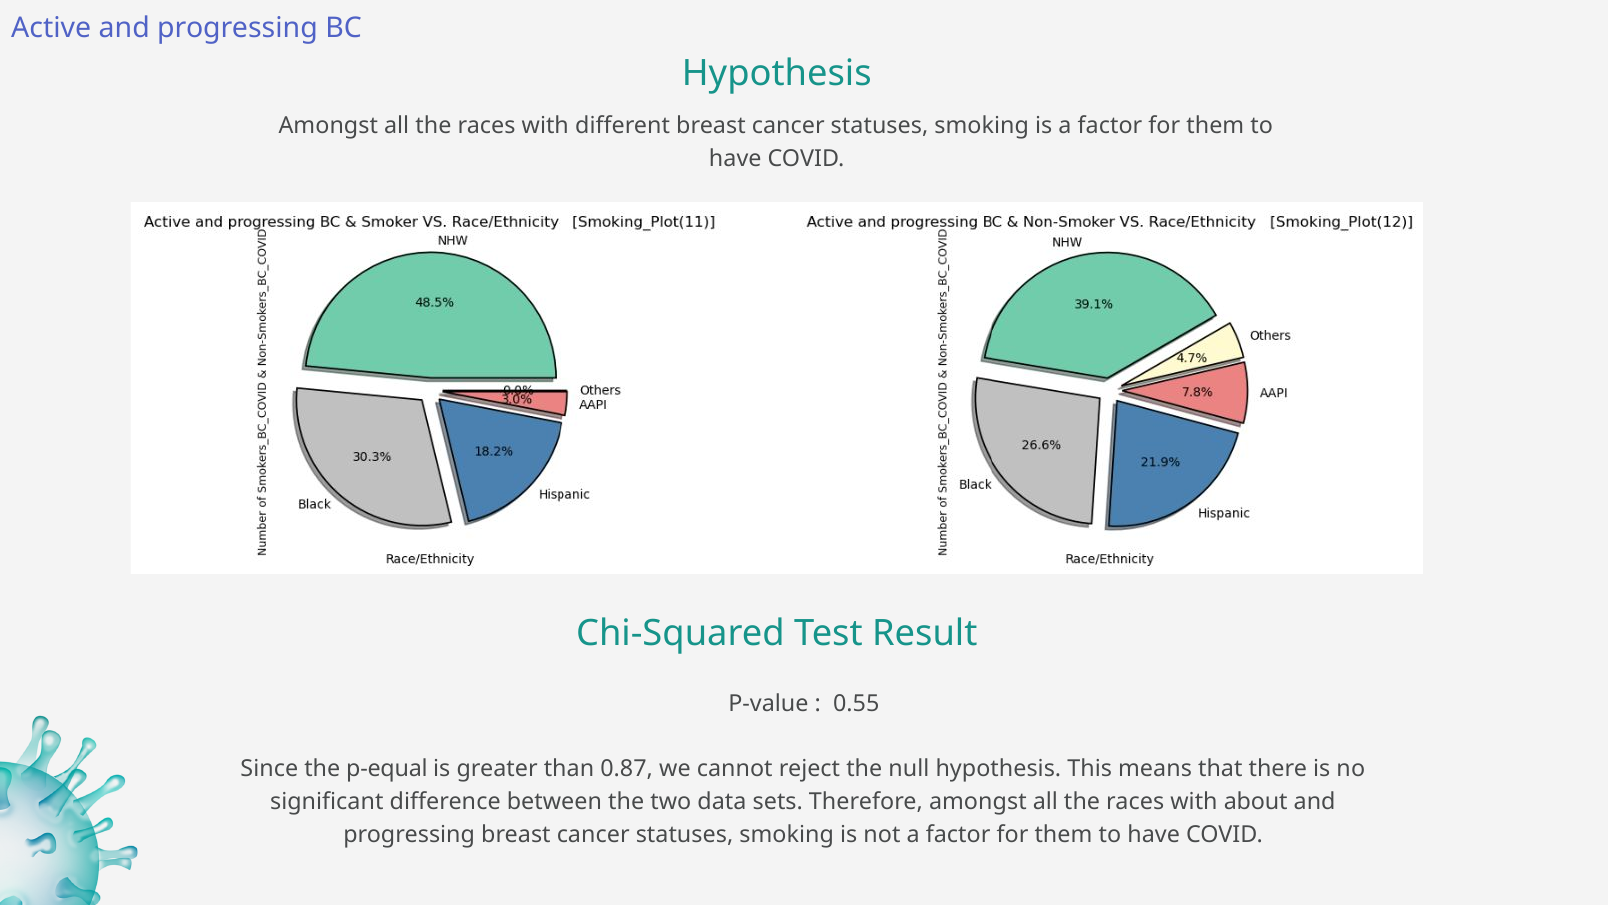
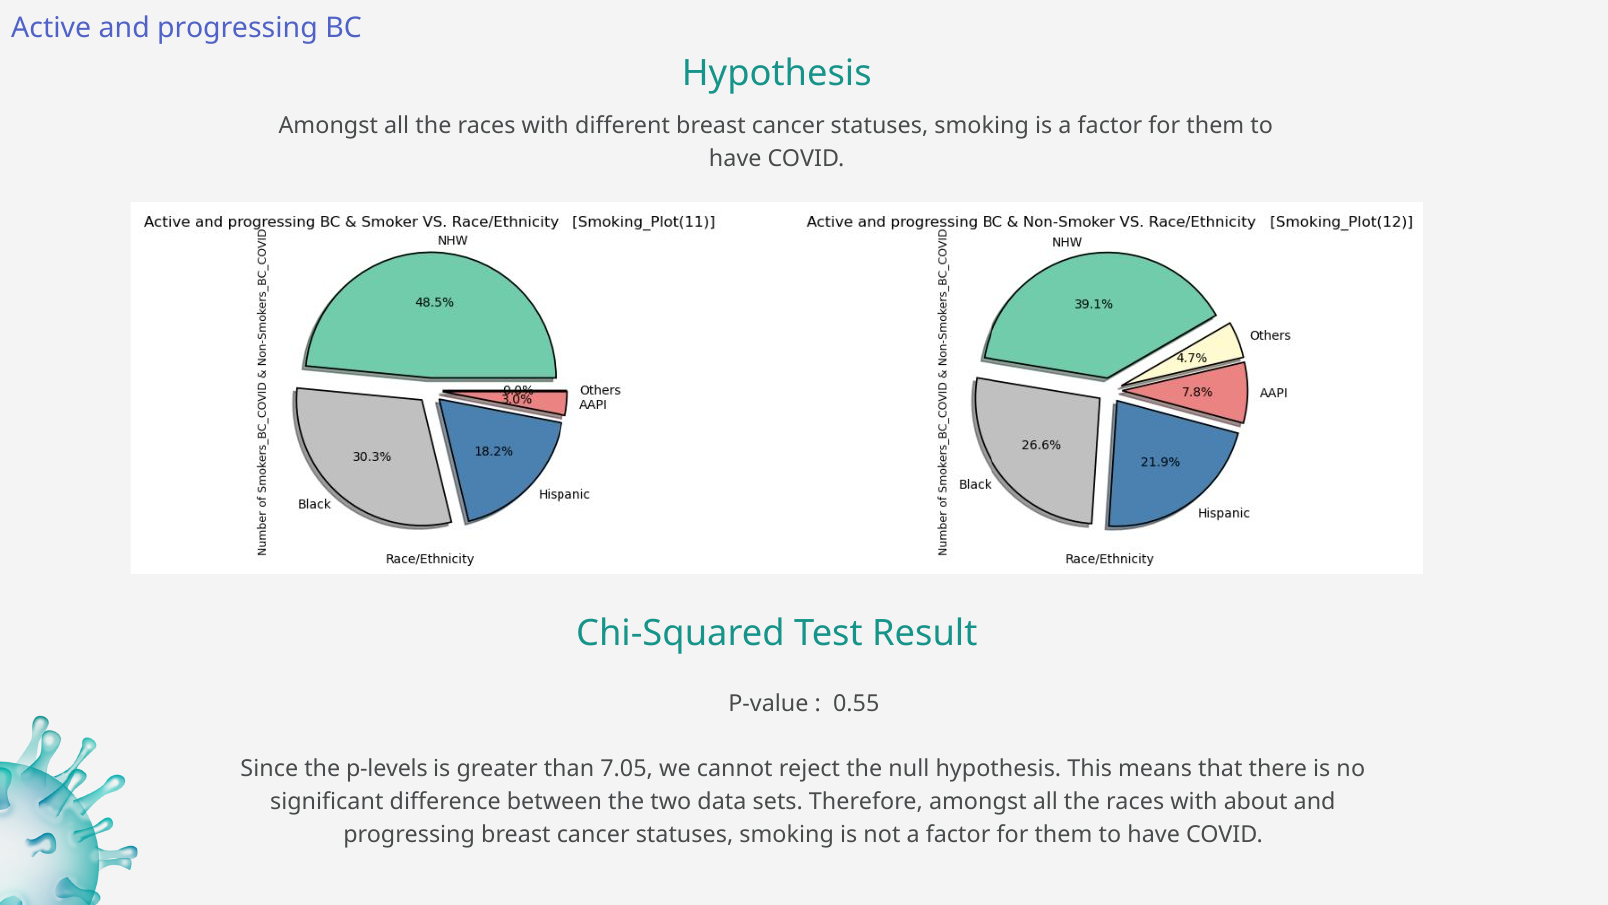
p-equal: p-equal -> p-levels
0.87: 0.87 -> 7.05
